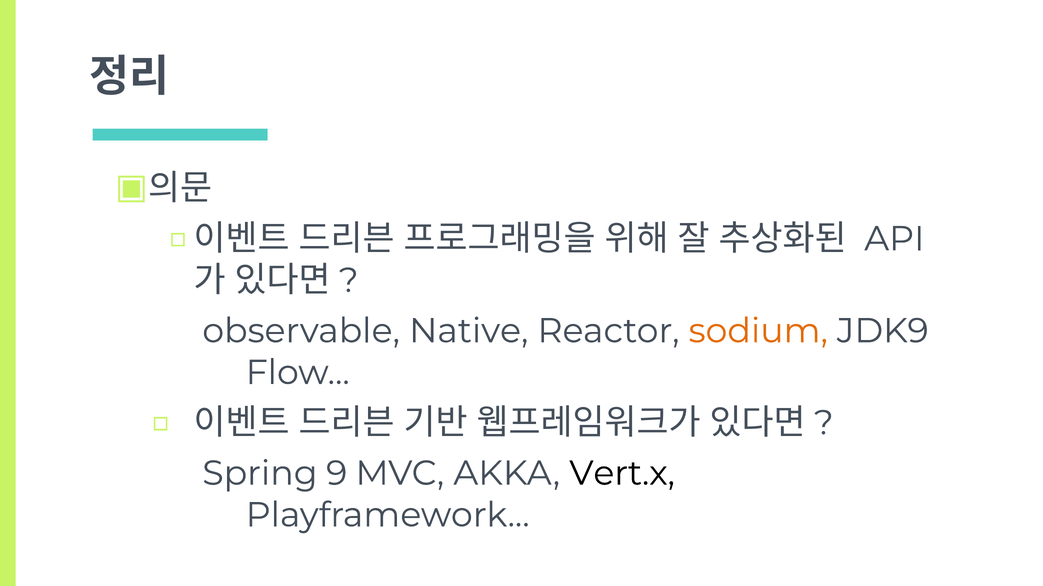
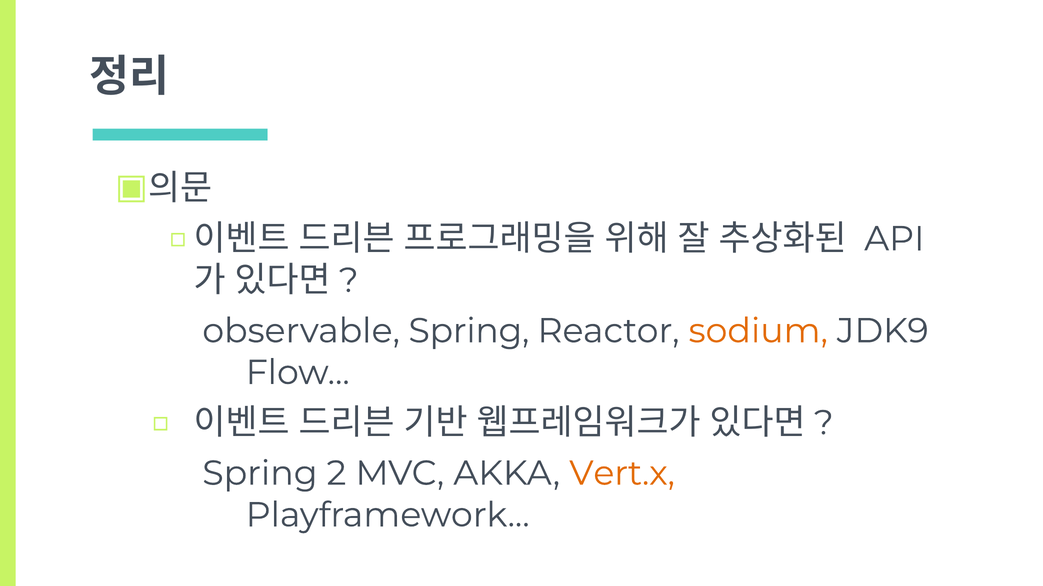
observable Native: Native -> Spring
9: 9 -> 2
Vert.x colour: black -> orange
